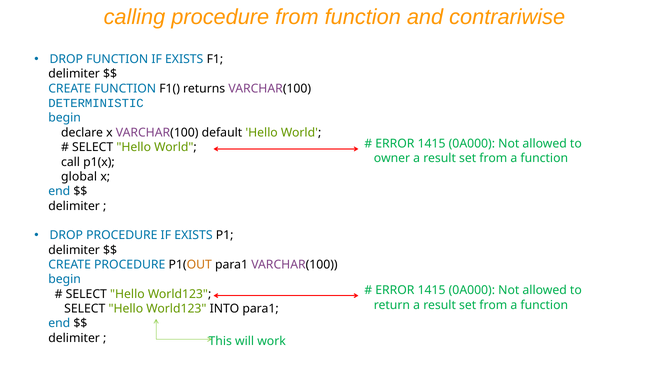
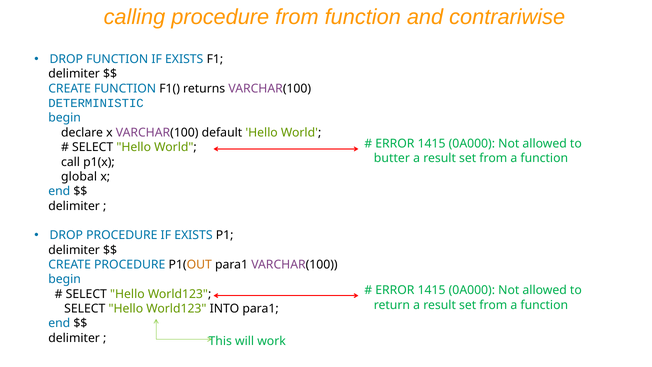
owner: owner -> butter
